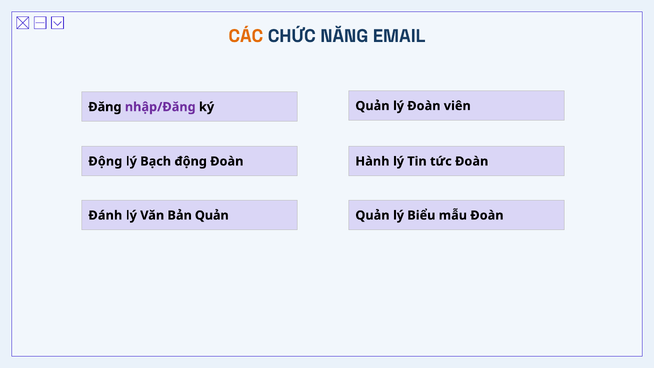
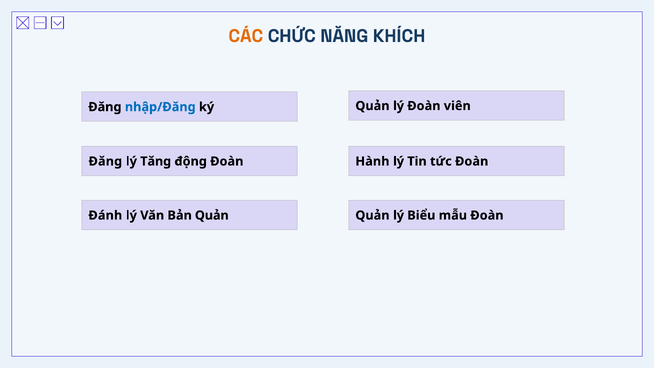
EMAIL: EMAIL -> KHÍCH
nhập/Đăng colour: purple -> blue
Động at (105, 161): Động -> Đăng
Bạch: Bạch -> Tăng
